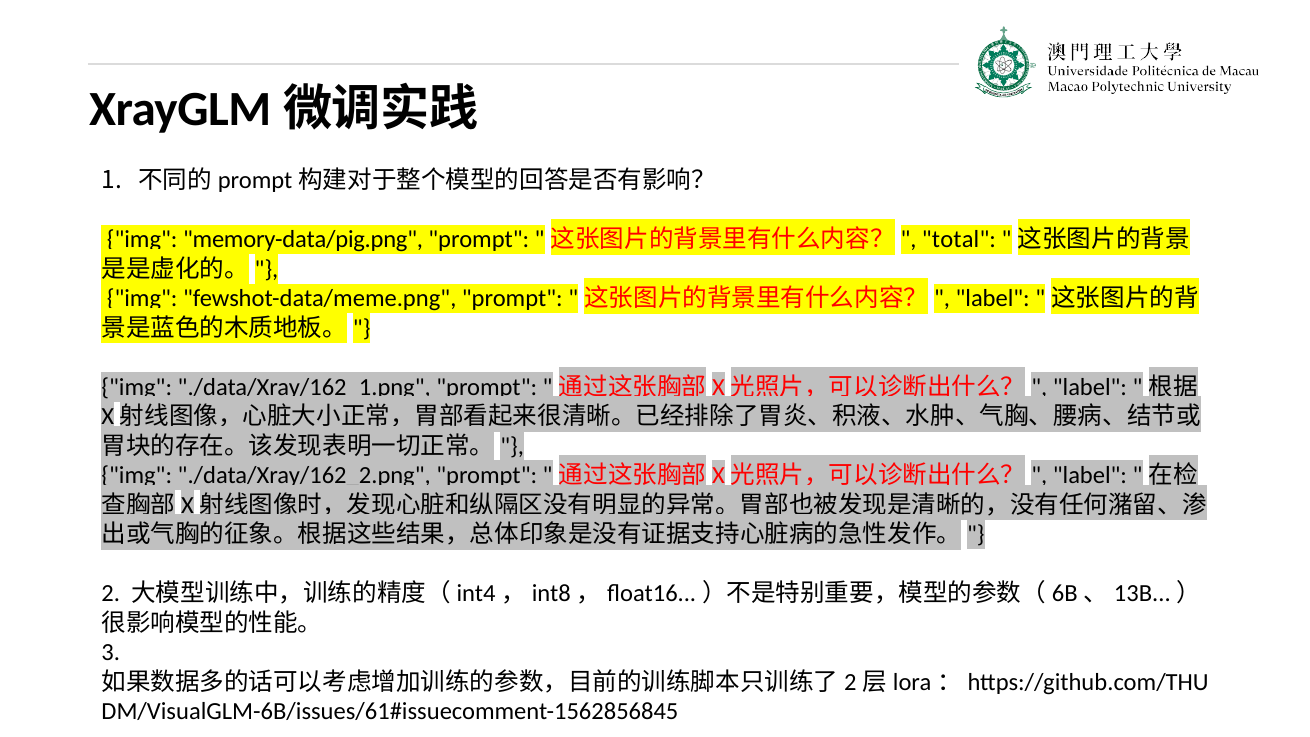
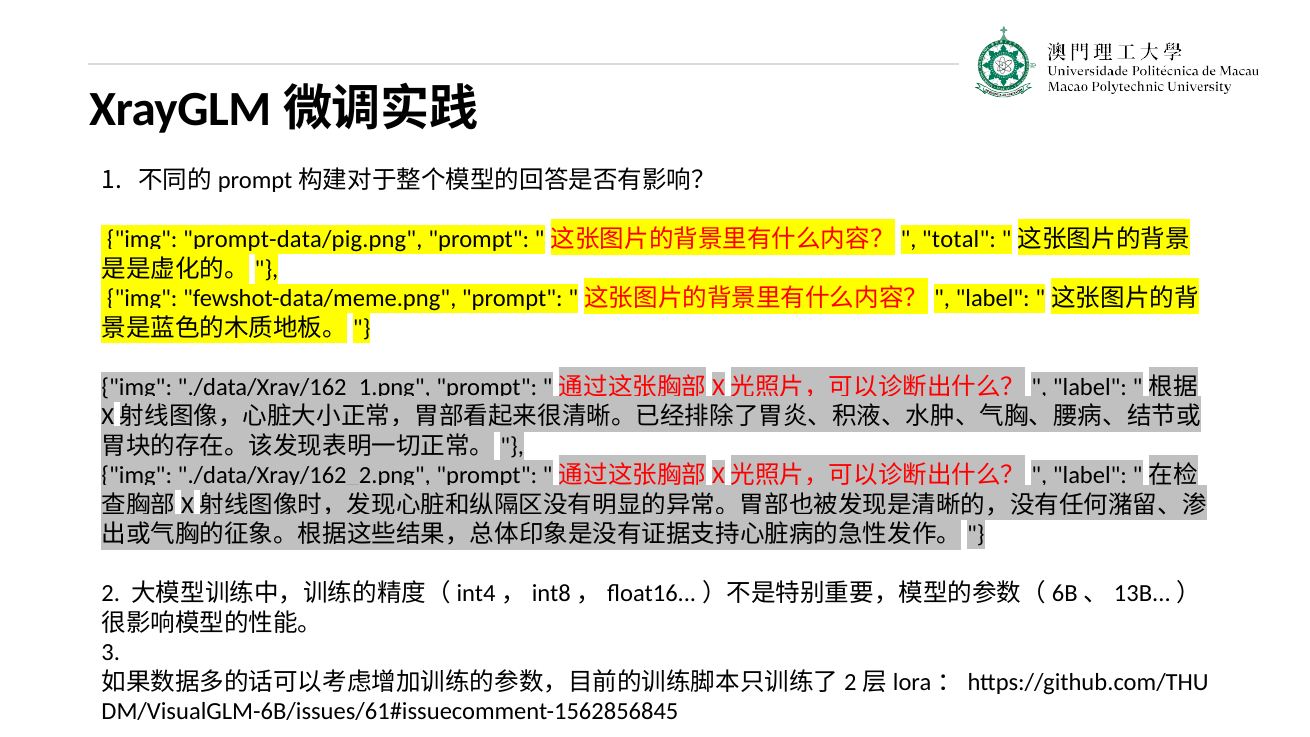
memory-data/pig.png: memory-data/pig.png -> prompt-data/pig.png
